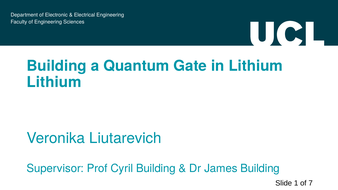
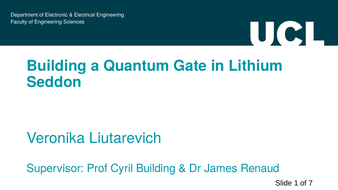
Lithium at (54, 82): Lithium -> Seddon
James Building: Building -> Renaud
